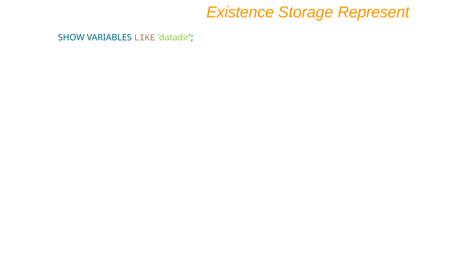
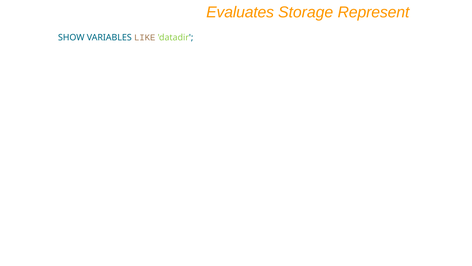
Existence: Existence -> Evaluates
